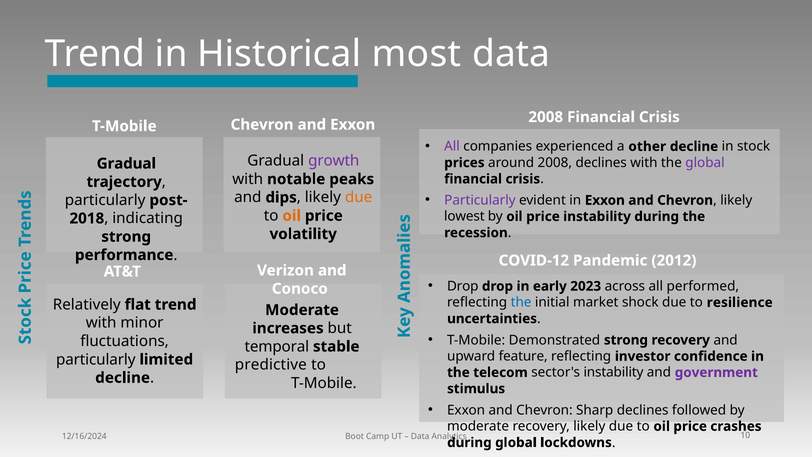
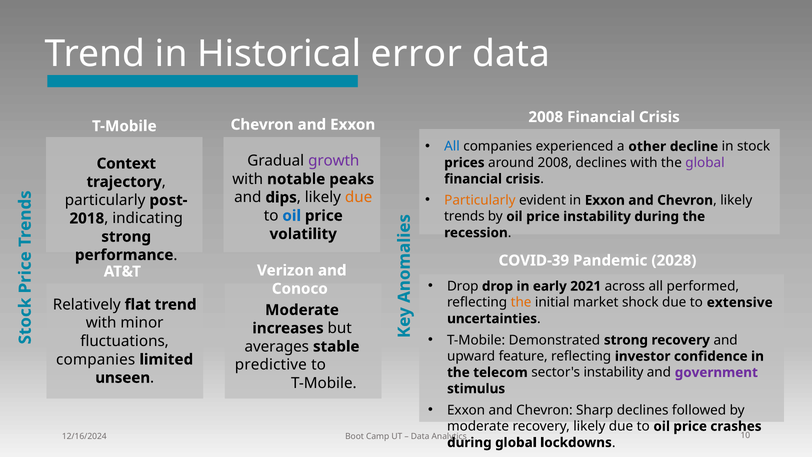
most: most -> error
All at (452, 146) colour: purple -> blue
Gradual at (126, 164): Gradual -> Context
Particularly at (480, 200) colour: purple -> orange
oil at (292, 216) colour: orange -> blue
lowest: lowest -> trends
COVID-12: COVID-12 -> COVID-39
2012: 2012 -> 2028
2023: 2023 -> 2021
the at (521, 302) colour: blue -> orange
resilience: resilience -> extensive
temporal: temporal -> averages
particularly at (96, 359): particularly -> companies
decline at (123, 378): decline -> unseen
